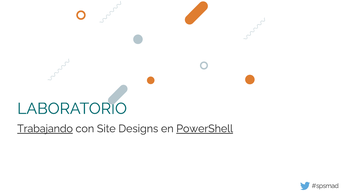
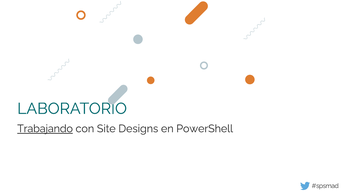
PowerShell underline: present -> none
